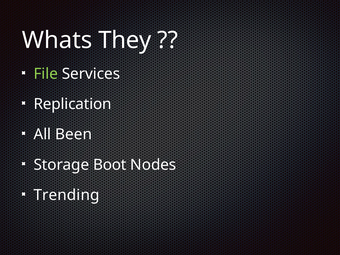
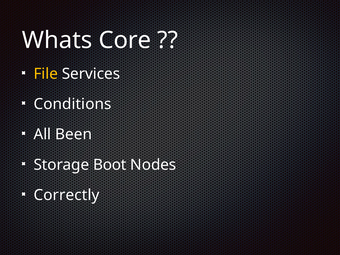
They: They -> Core
File colour: light green -> yellow
Replication: Replication -> Conditions
Trending: Trending -> Correctly
